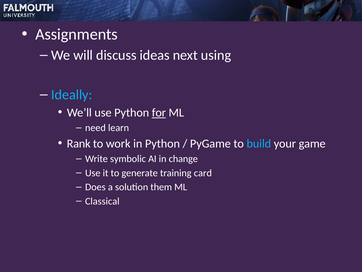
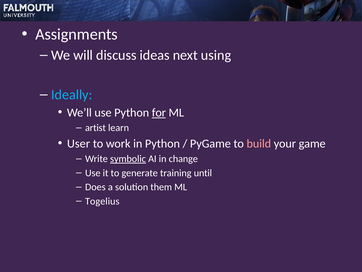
need: need -> artist
Rank: Rank -> User
build colour: light blue -> pink
symbolic underline: none -> present
card: card -> until
Classical: Classical -> Togelius
